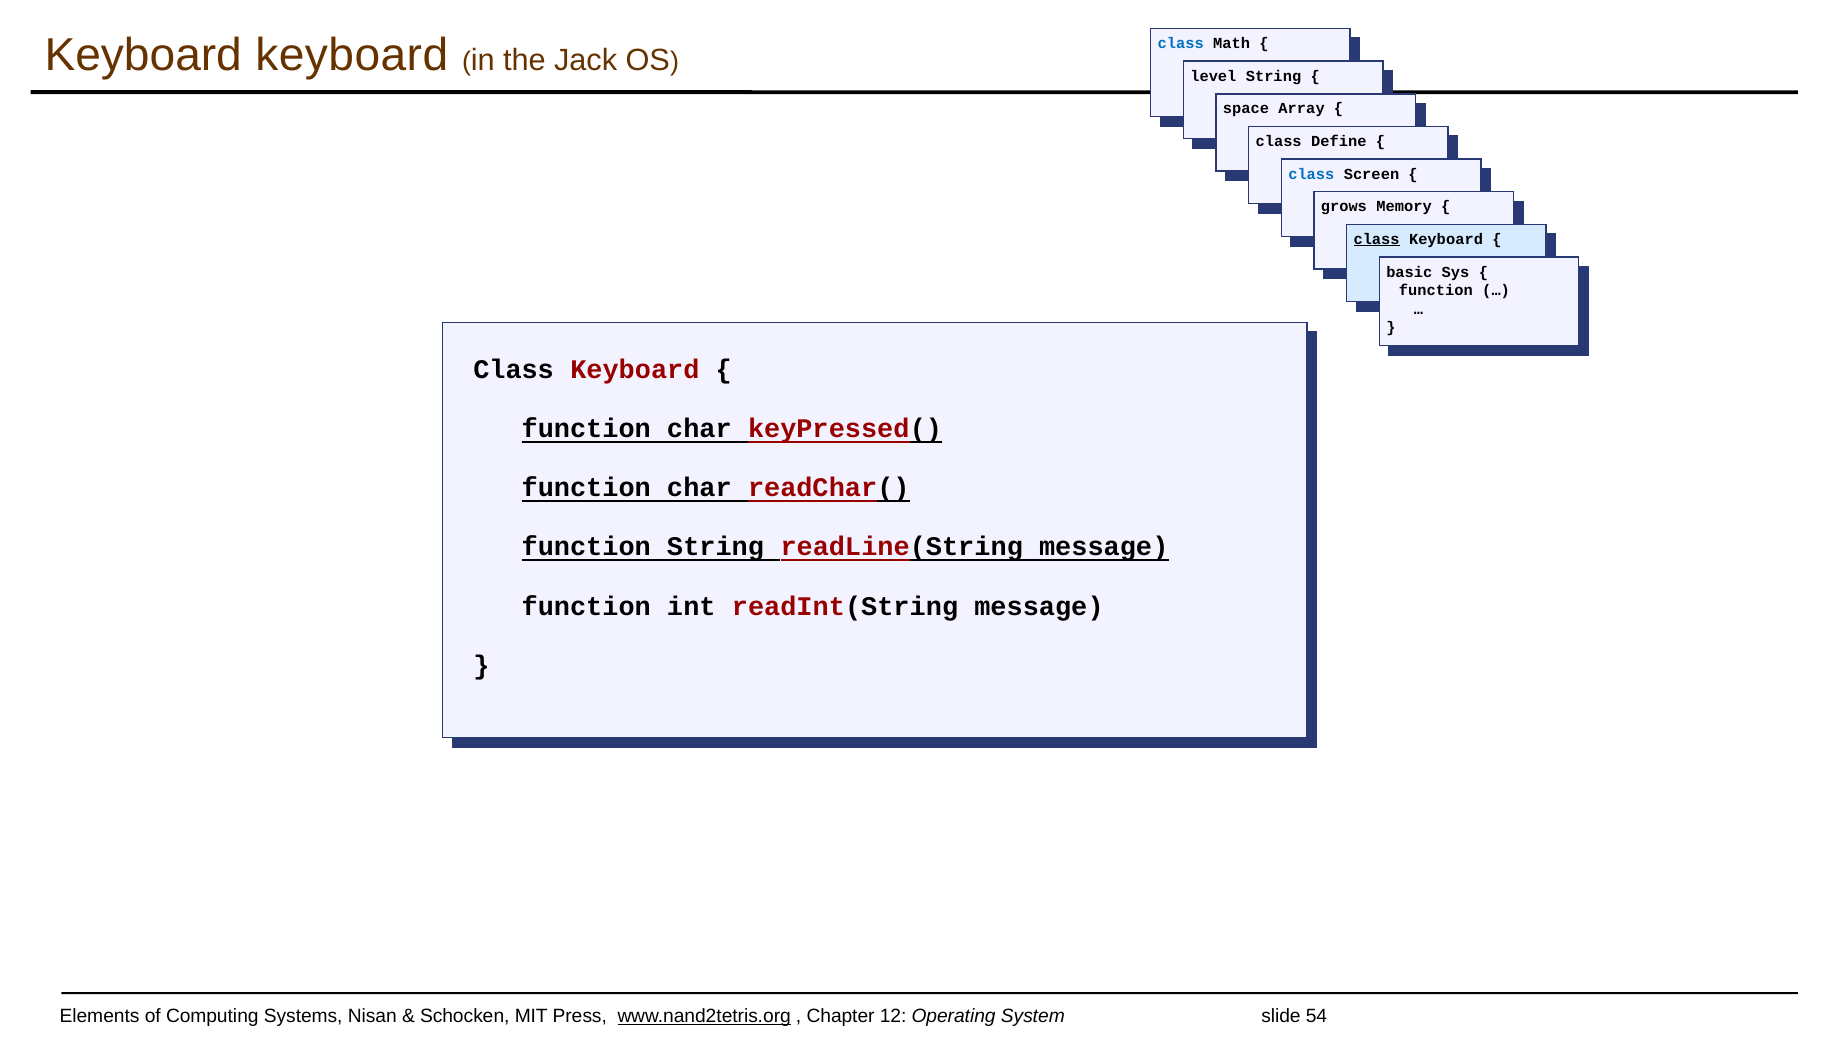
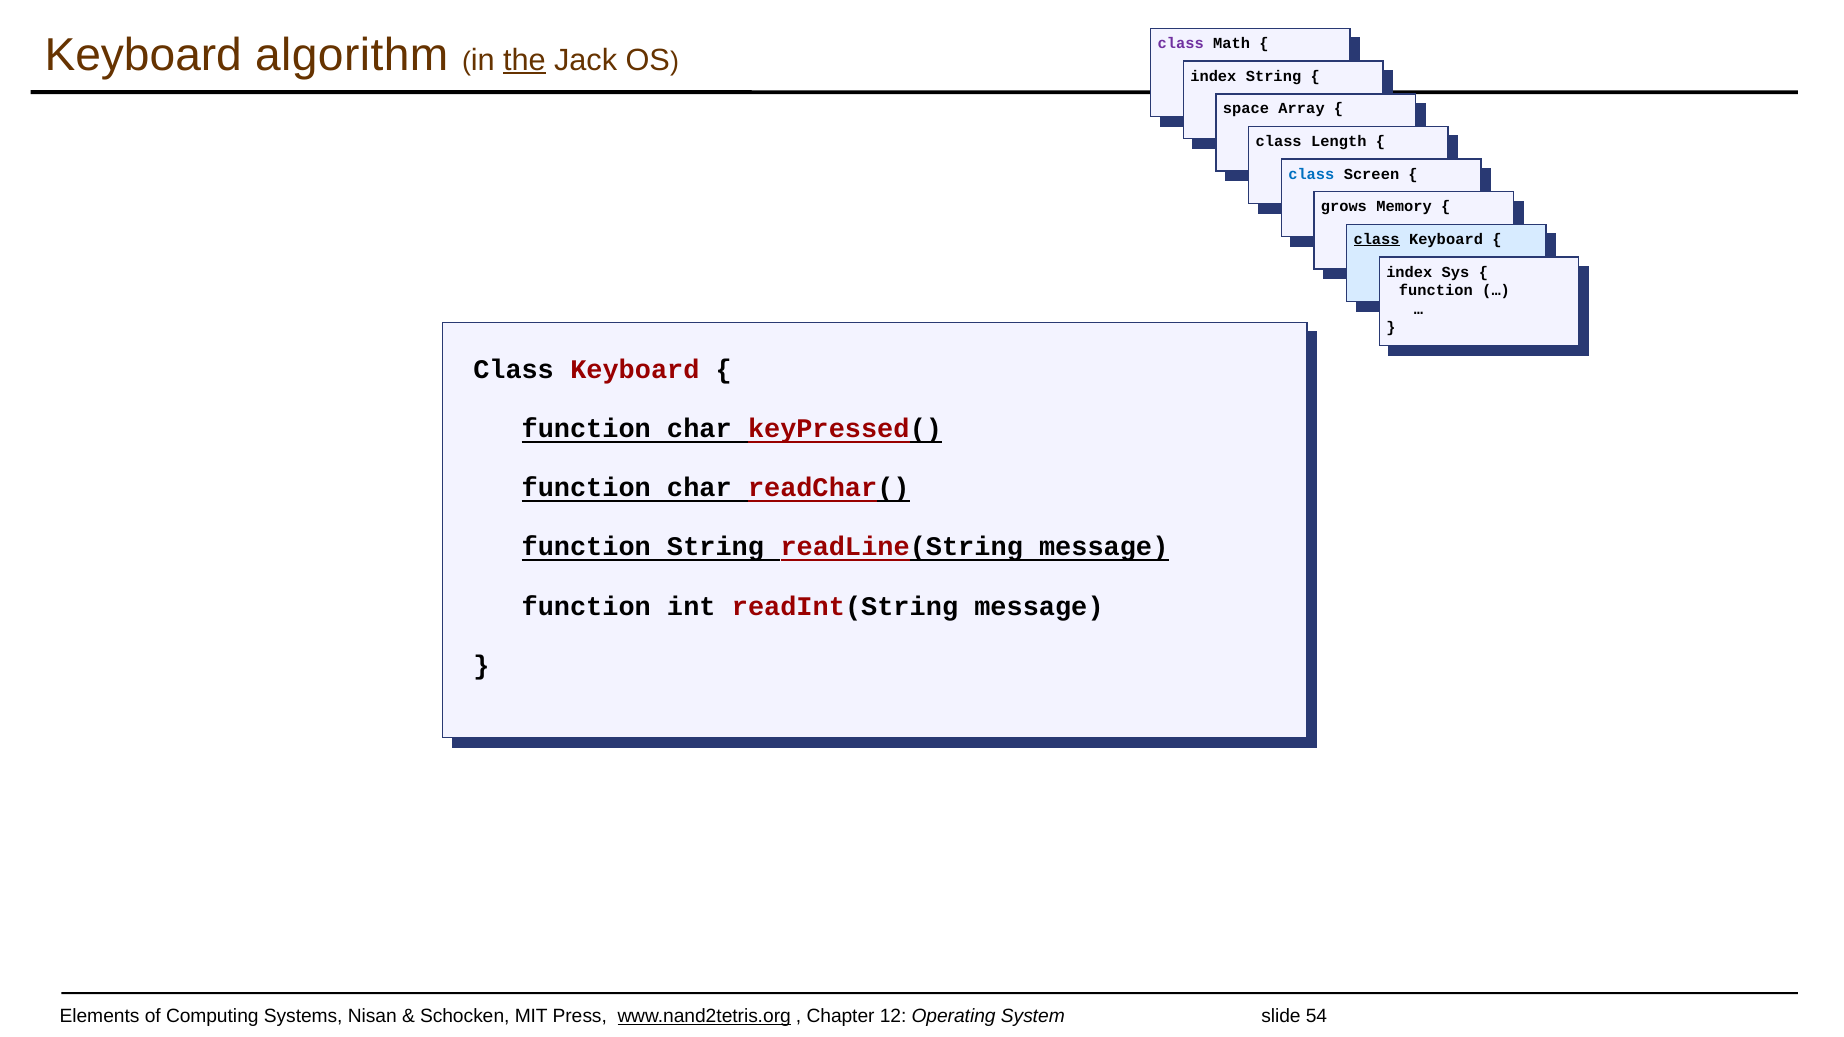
Keyboard keyboard: keyboard -> algorithm
the underline: none -> present
class at (1181, 44) colour: blue -> purple
level at (1213, 76): level -> index
Define: Define -> Length
basic at (1409, 272): basic -> index
